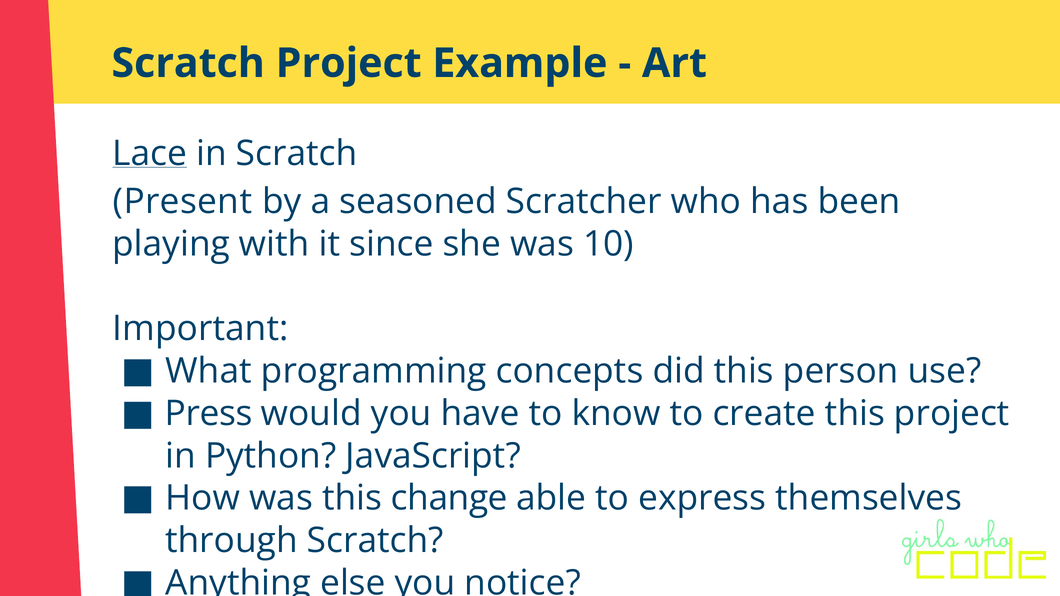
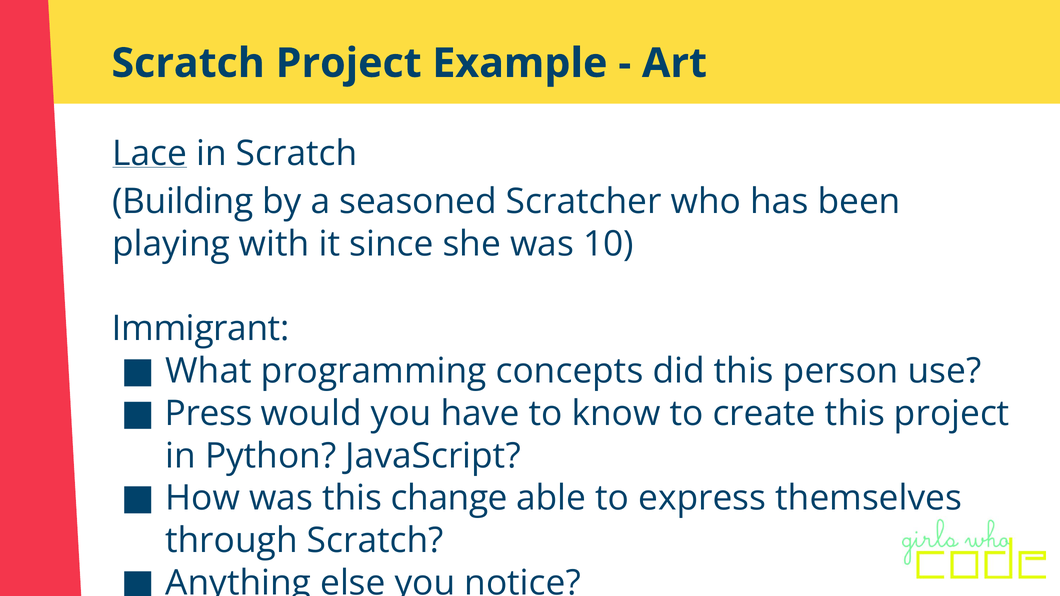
Present: Present -> Building
Important: Important -> Immigrant
